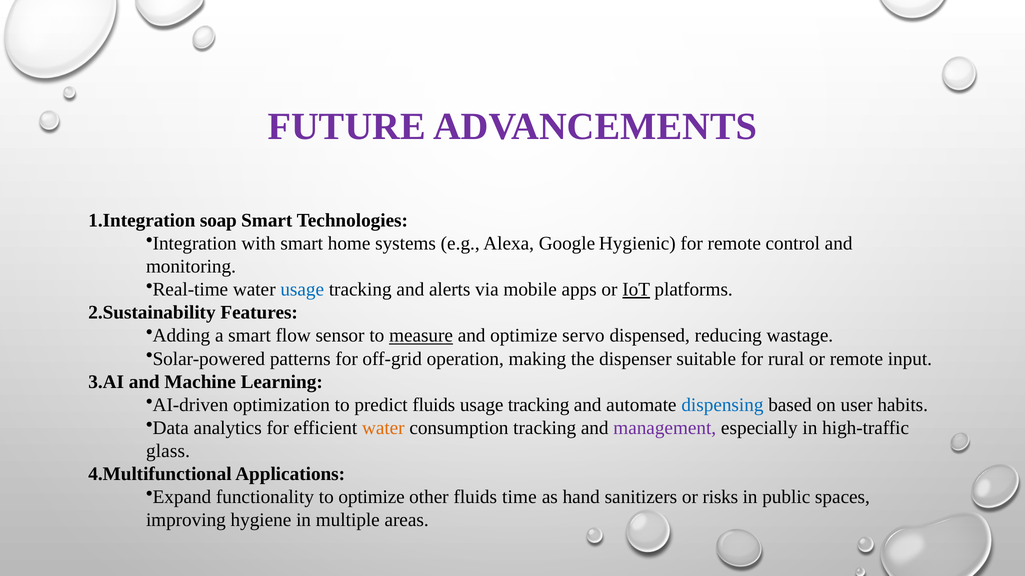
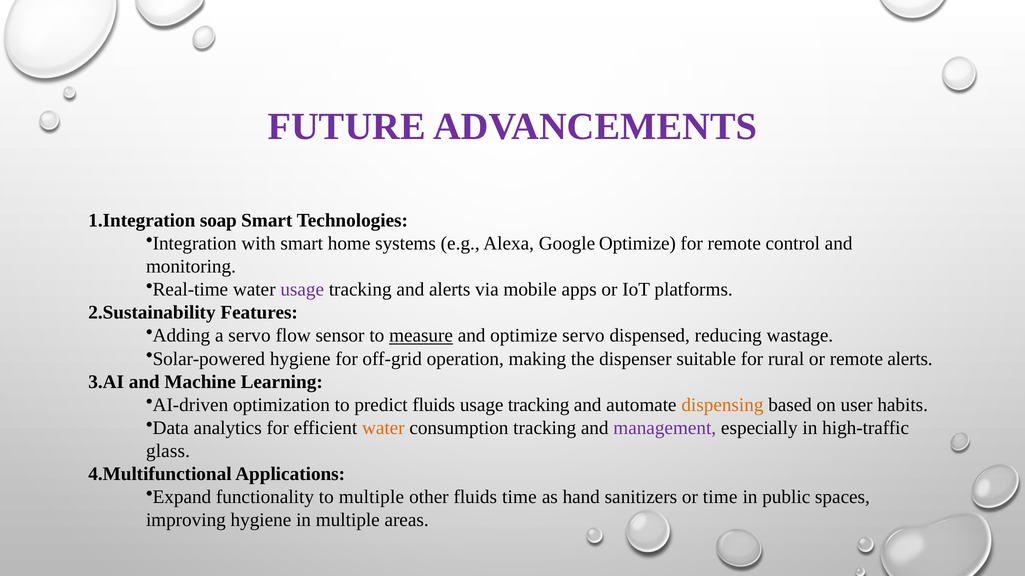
Google Hygienic: Hygienic -> Optimize
usage at (302, 290) colour: blue -> purple
IoT underline: present -> none
a smart: smart -> servo
Solar-powered patterns: patterns -> hygiene
remote input: input -> alerts
dispensing colour: blue -> orange
to optimize: optimize -> multiple
or risks: risks -> time
